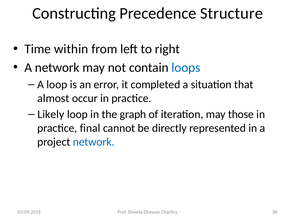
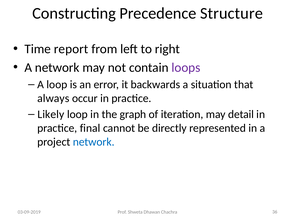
within: within -> report
loops colour: blue -> purple
completed: completed -> backwards
almost: almost -> always
those: those -> detail
